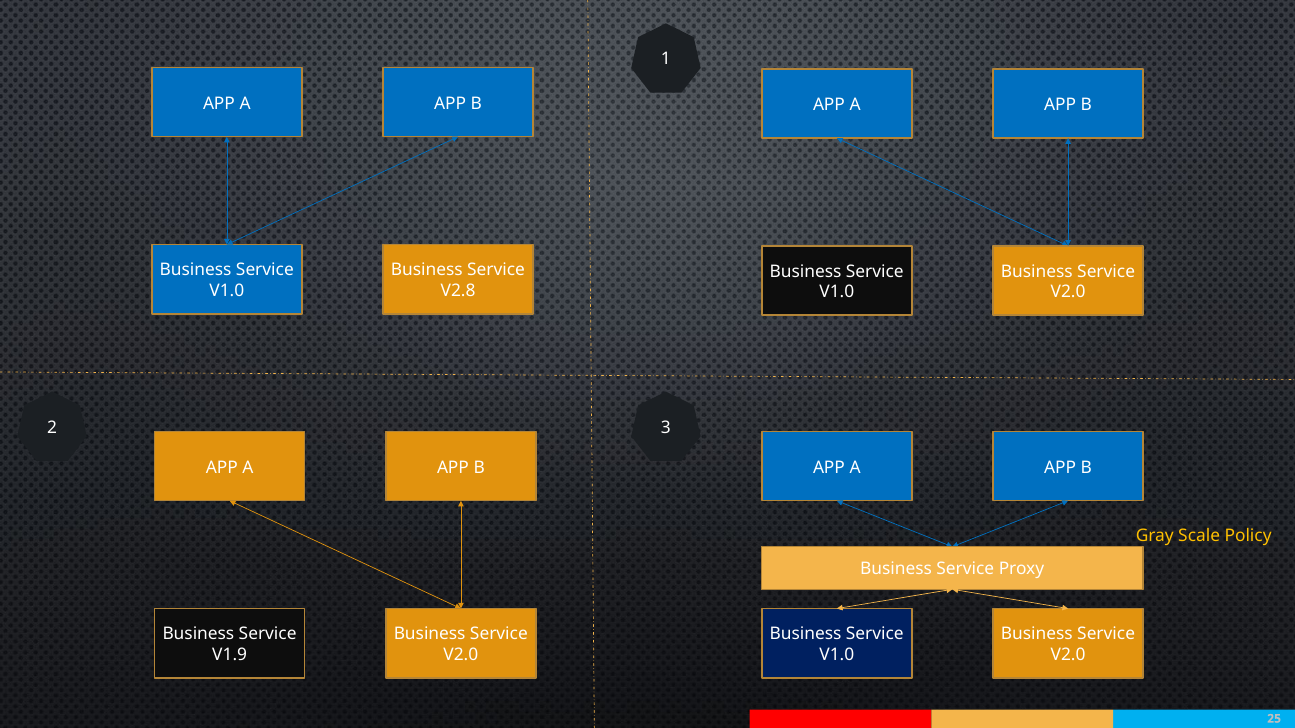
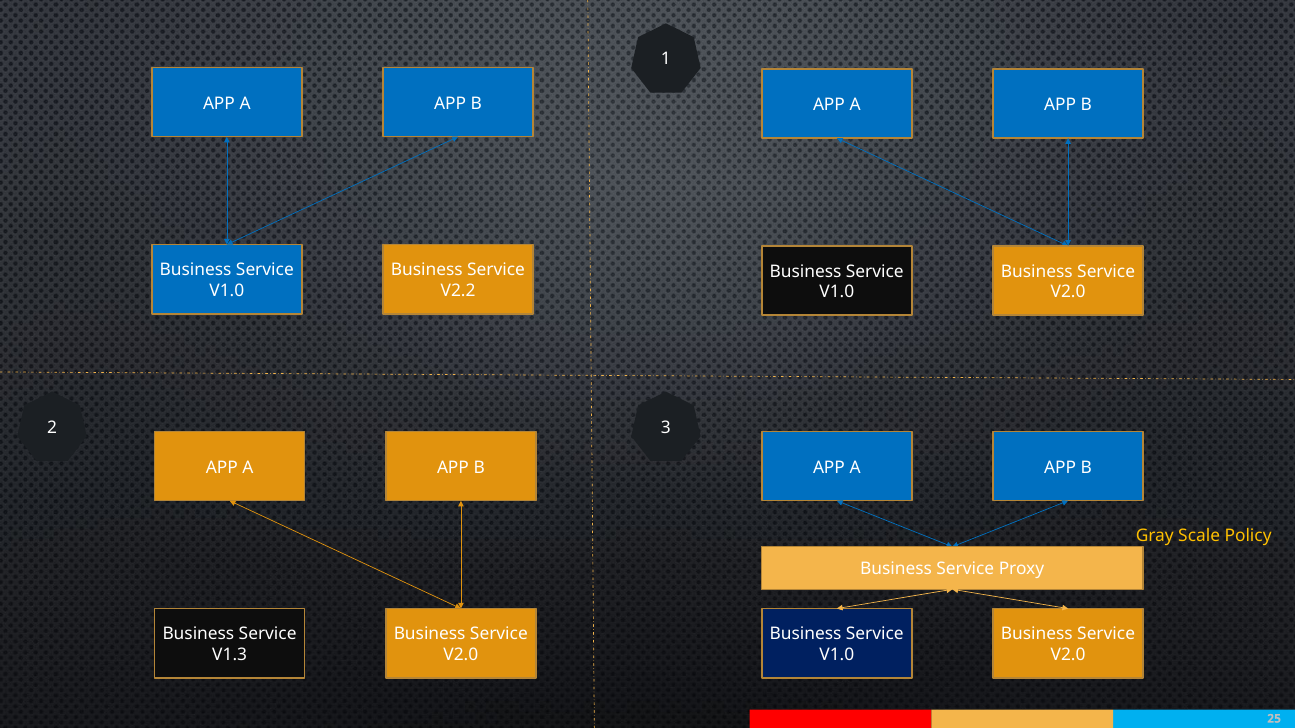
V2.8: V2.8 -> V2.2
V1.9: V1.9 -> V1.3
